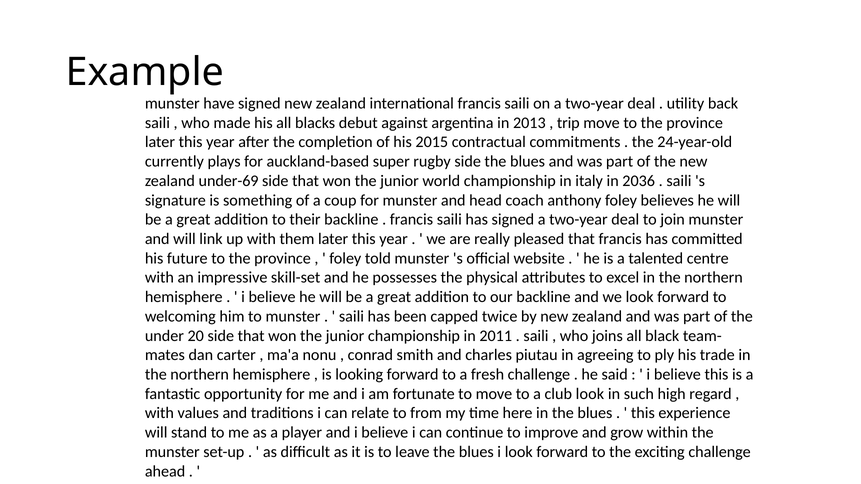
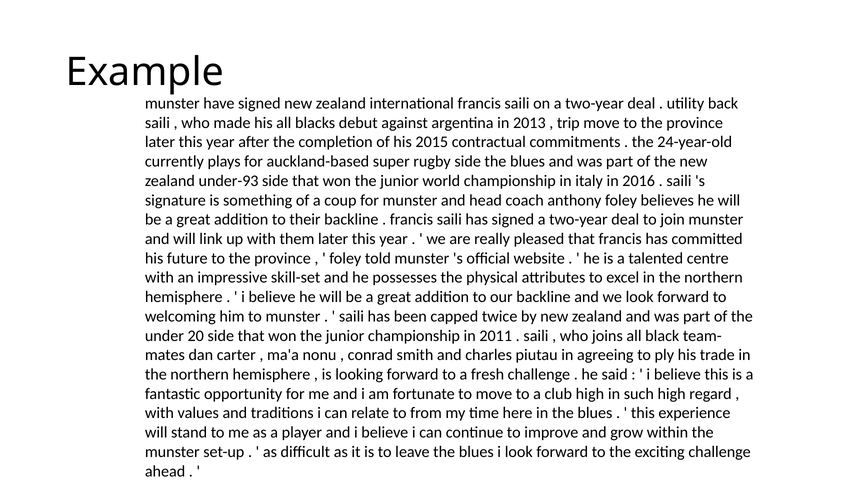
under-69: under-69 -> under-93
2036: 2036 -> 2016
club look: look -> high
